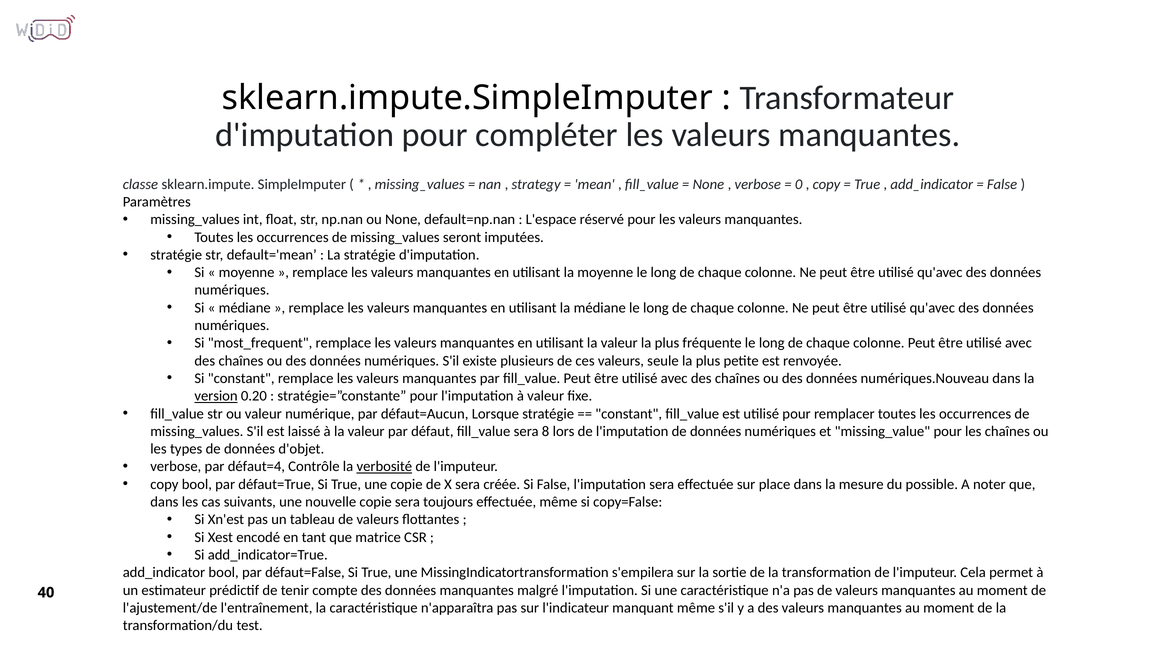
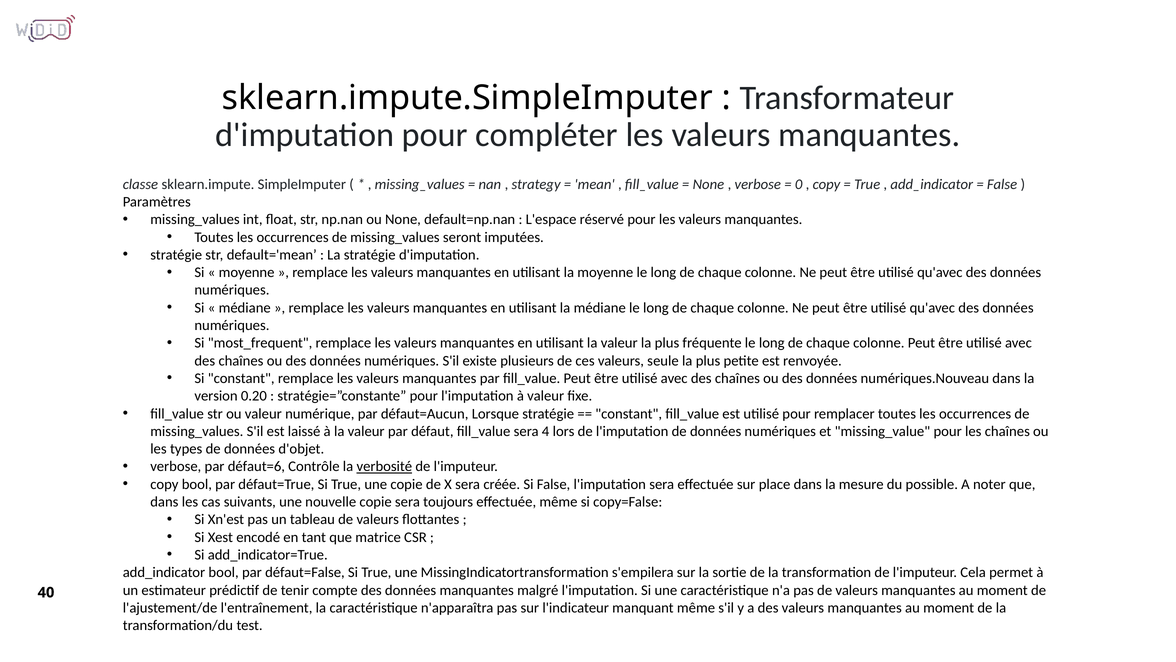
version underline: present -> none
8: 8 -> 4
défaut=4: défaut=4 -> défaut=6
